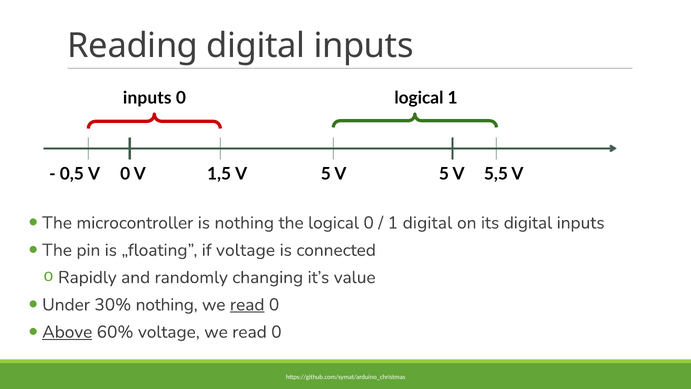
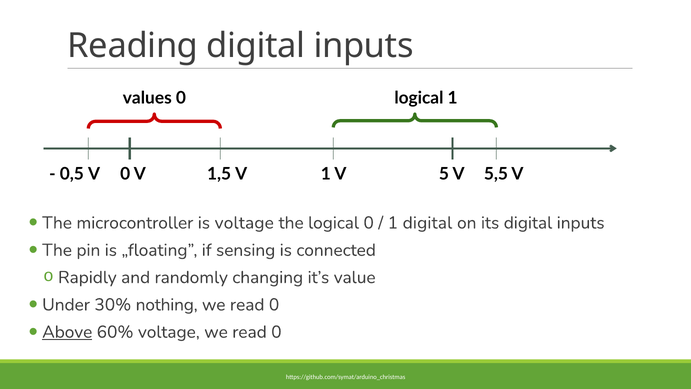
inputs at (147, 98): inputs -> values
1,5 V 5: 5 -> 1
is nothing: nothing -> voltage
if voltage: voltage -> sensing
read at (247, 304) underline: present -> none
